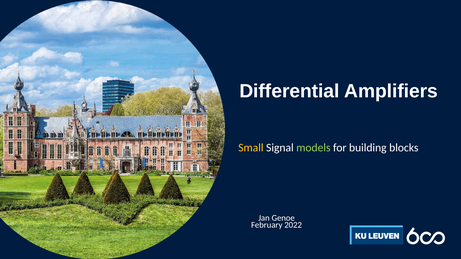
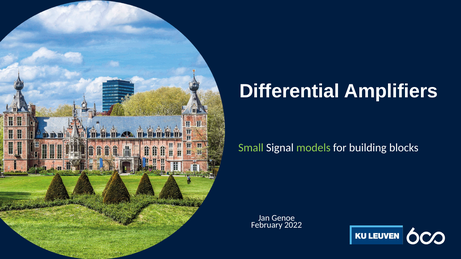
Small colour: yellow -> light green
